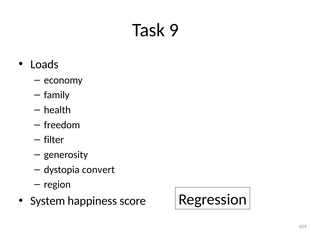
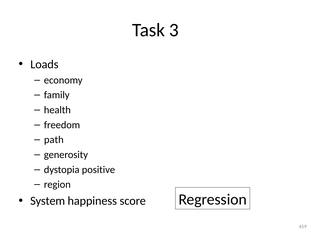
9: 9 -> 3
filter: filter -> path
convert: convert -> positive
